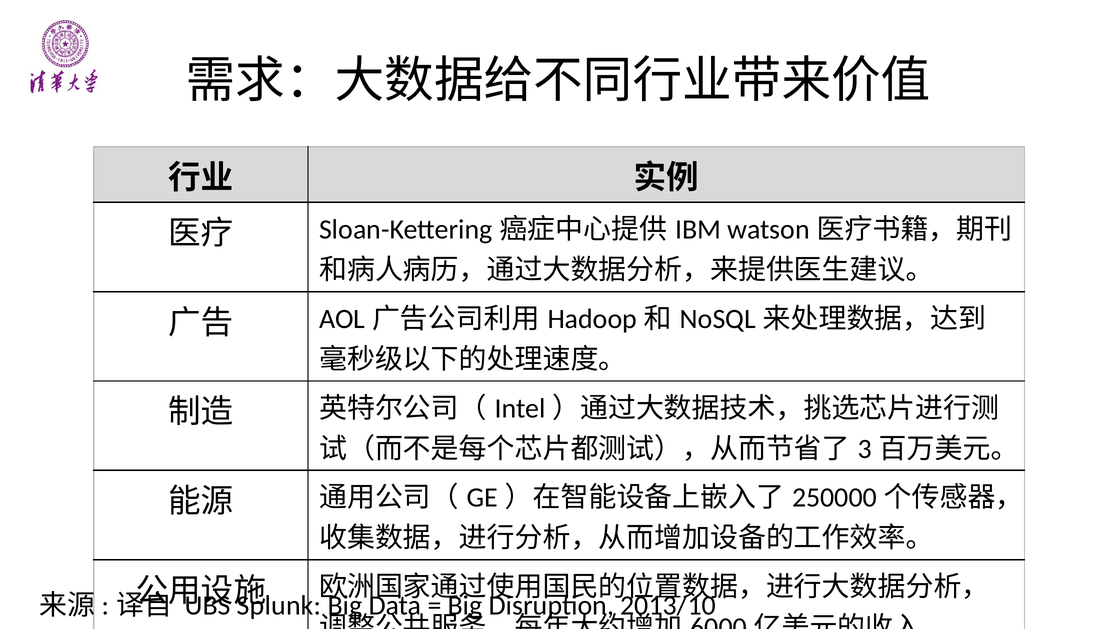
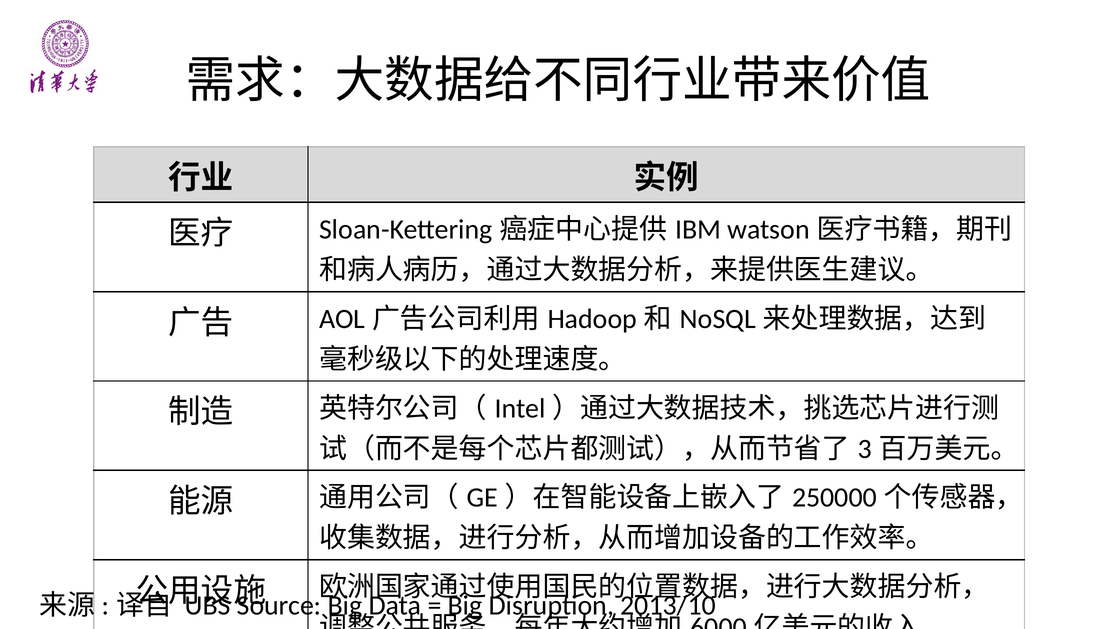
Splunk: Splunk -> Source
